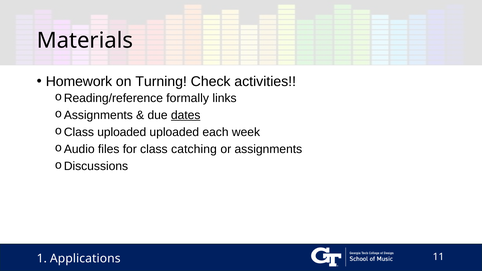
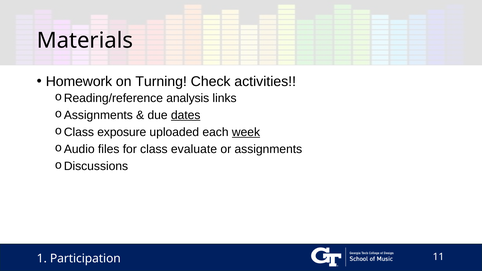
formally: formally -> analysis
uploaded at (122, 132): uploaded -> exposure
week underline: none -> present
catching: catching -> evaluate
Applications: Applications -> Participation
